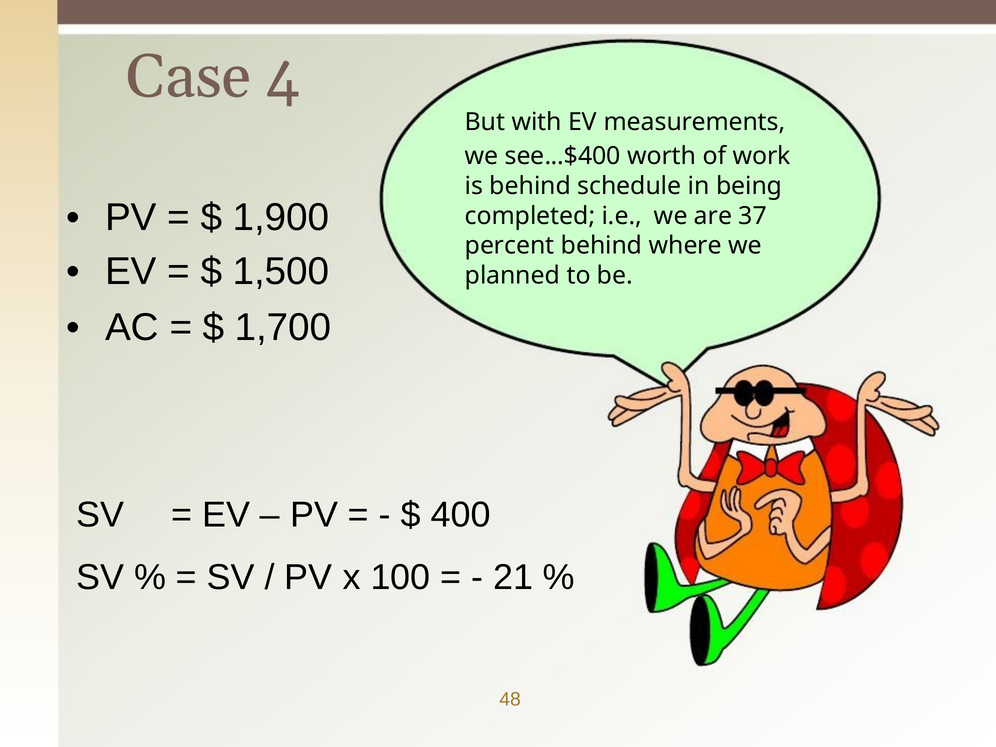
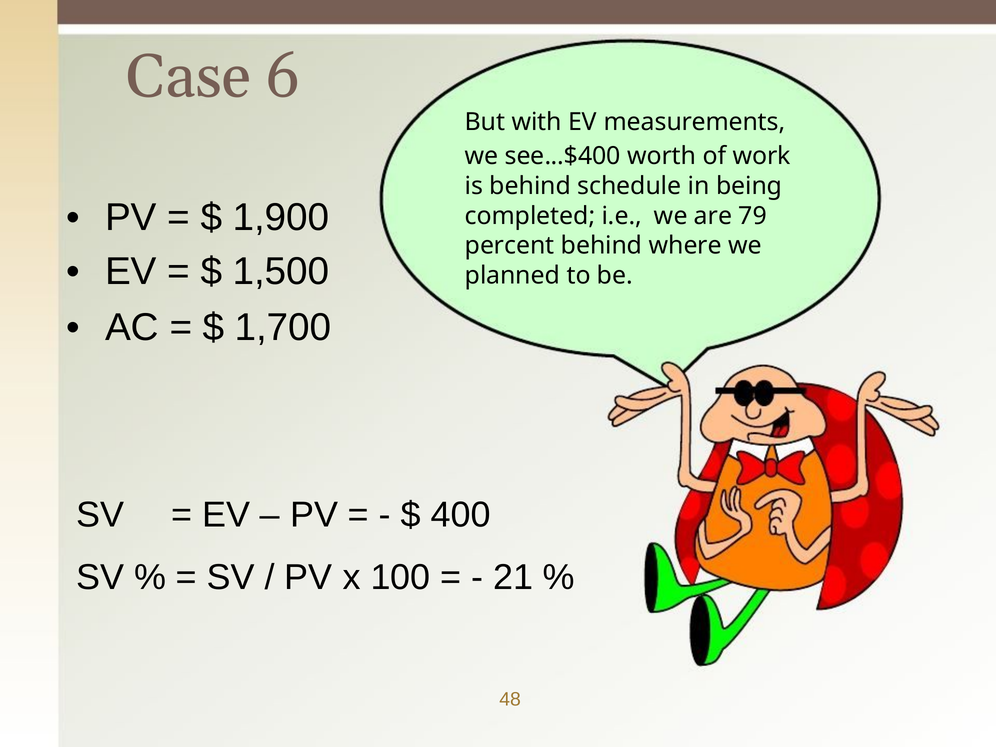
4: 4 -> 6
37: 37 -> 79
